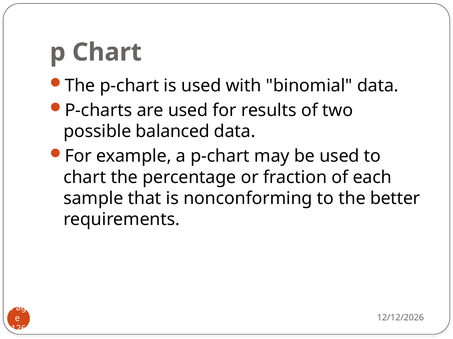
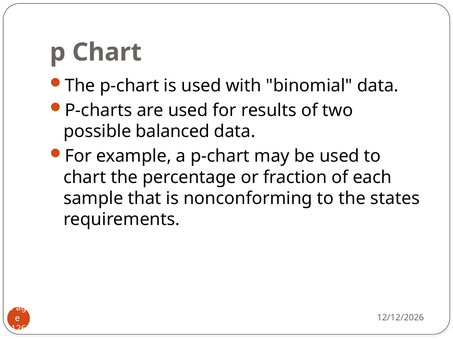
better: better -> states
